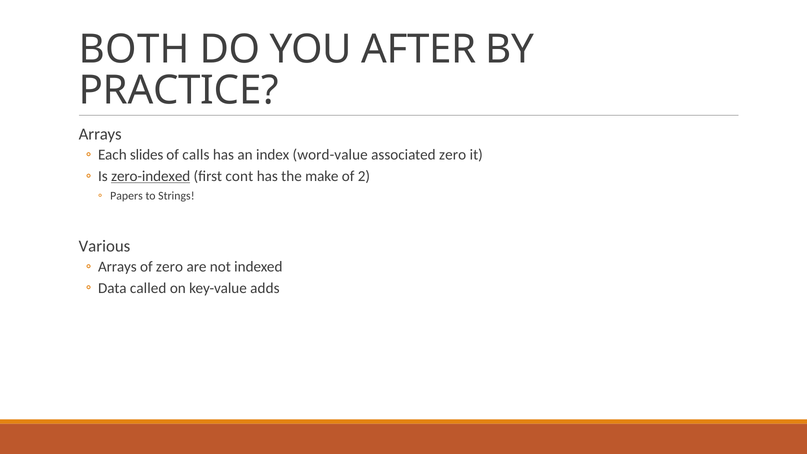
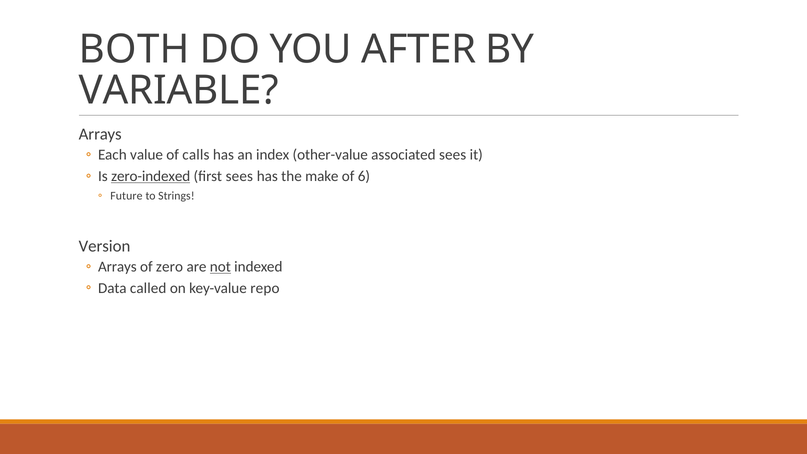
PRACTICE: PRACTICE -> VARIABLE
slides: slides -> value
word-value: word-value -> other-value
associated zero: zero -> sees
first cont: cont -> sees
2: 2 -> 6
Papers: Papers -> Future
Various: Various -> Version
not underline: none -> present
adds: adds -> repo
